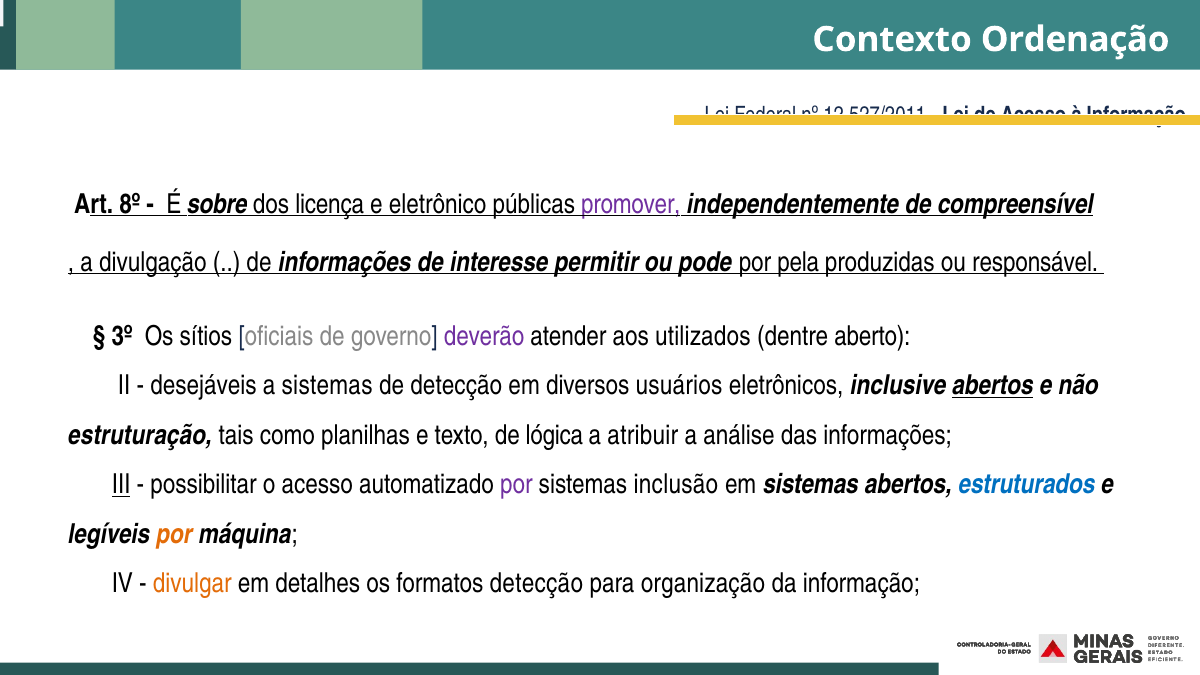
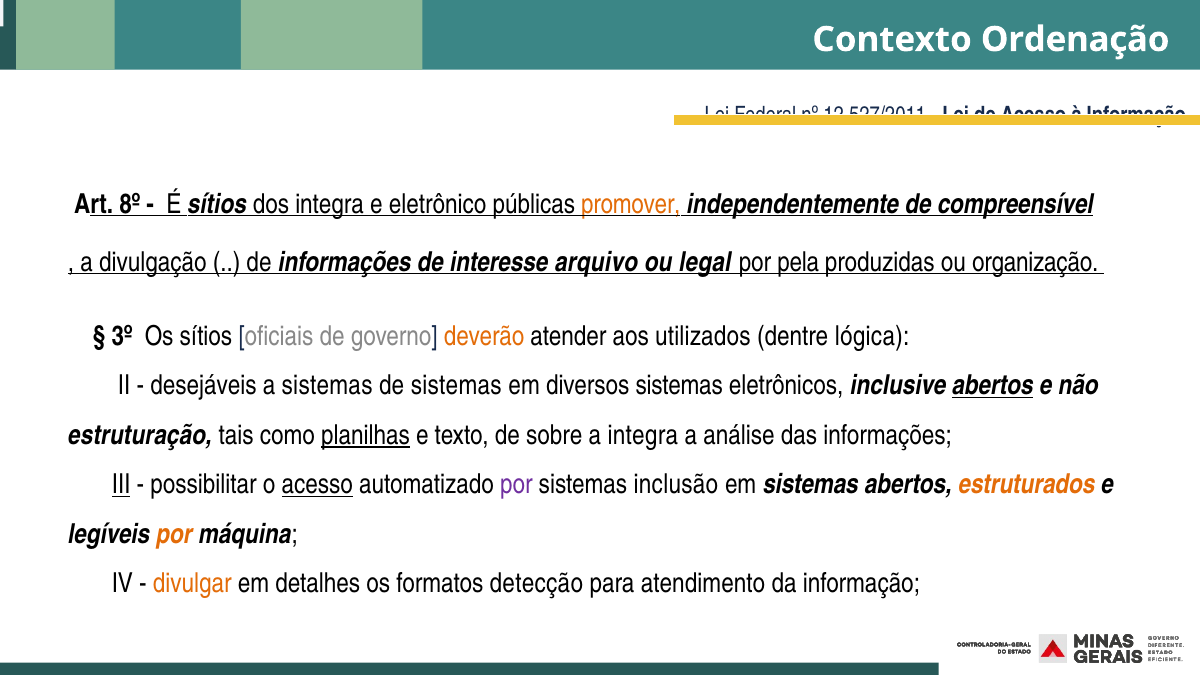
É sobre: sobre -> sítios
dos licença: licença -> integra
promover colour: purple -> orange
permitir: permitir -> arquivo
pode: pode -> legal
responsável: responsável -> organização
deverão colour: purple -> orange
aberto: aberto -> lógica
de detecção: detecção -> sistemas
diversos usuários: usuários -> sistemas
planilhas underline: none -> present
lógica: lógica -> sobre
a atribuir: atribuir -> integra
acesso at (317, 485) underline: none -> present
estruturados colour: blue -> orange
organização: organização -> atendimento
